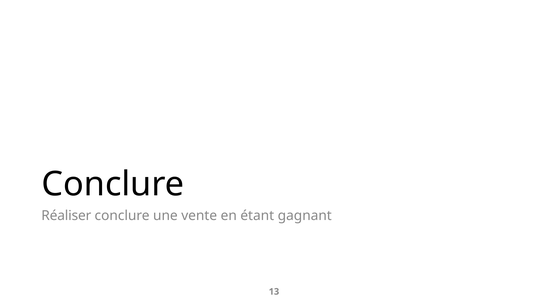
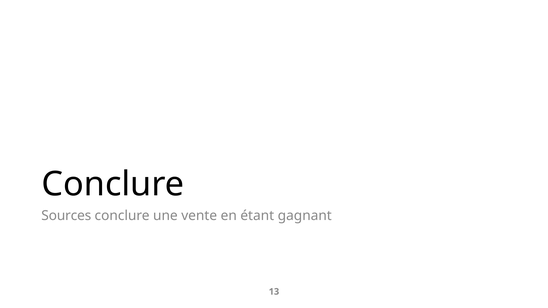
Réaliser: Réaliser -> Sources
